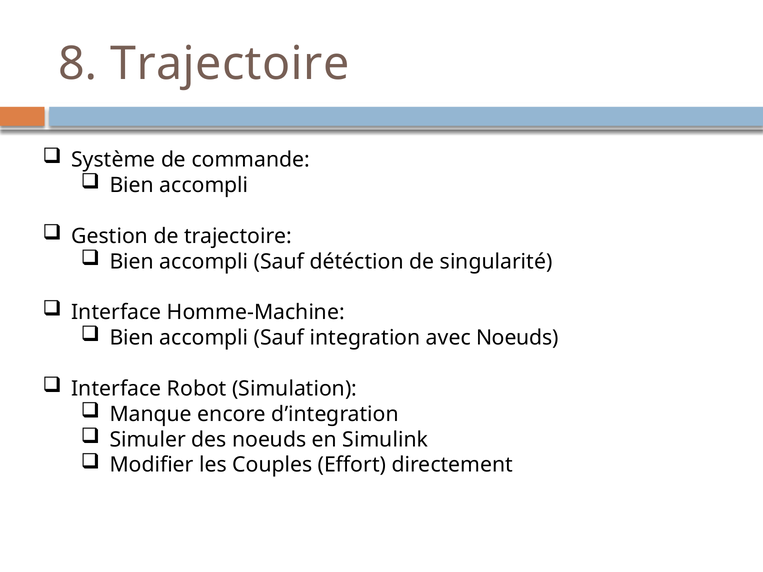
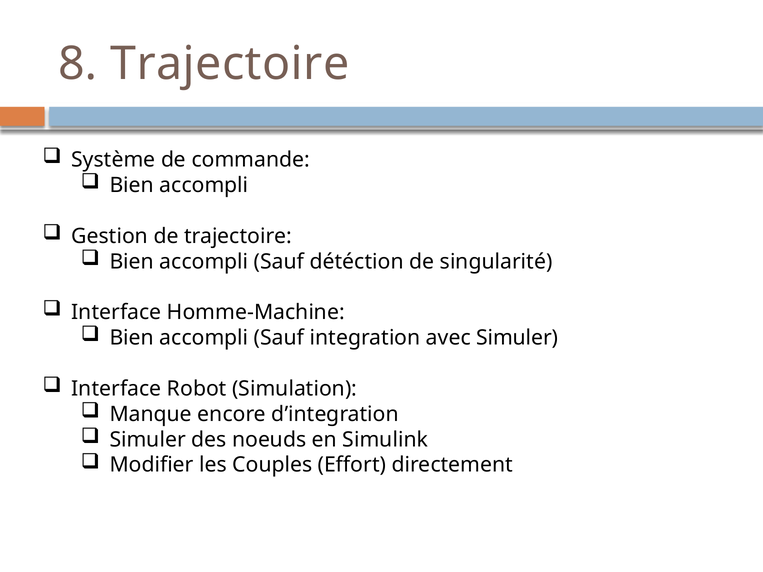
avec Noeuds: Noeuds -> Simuler
